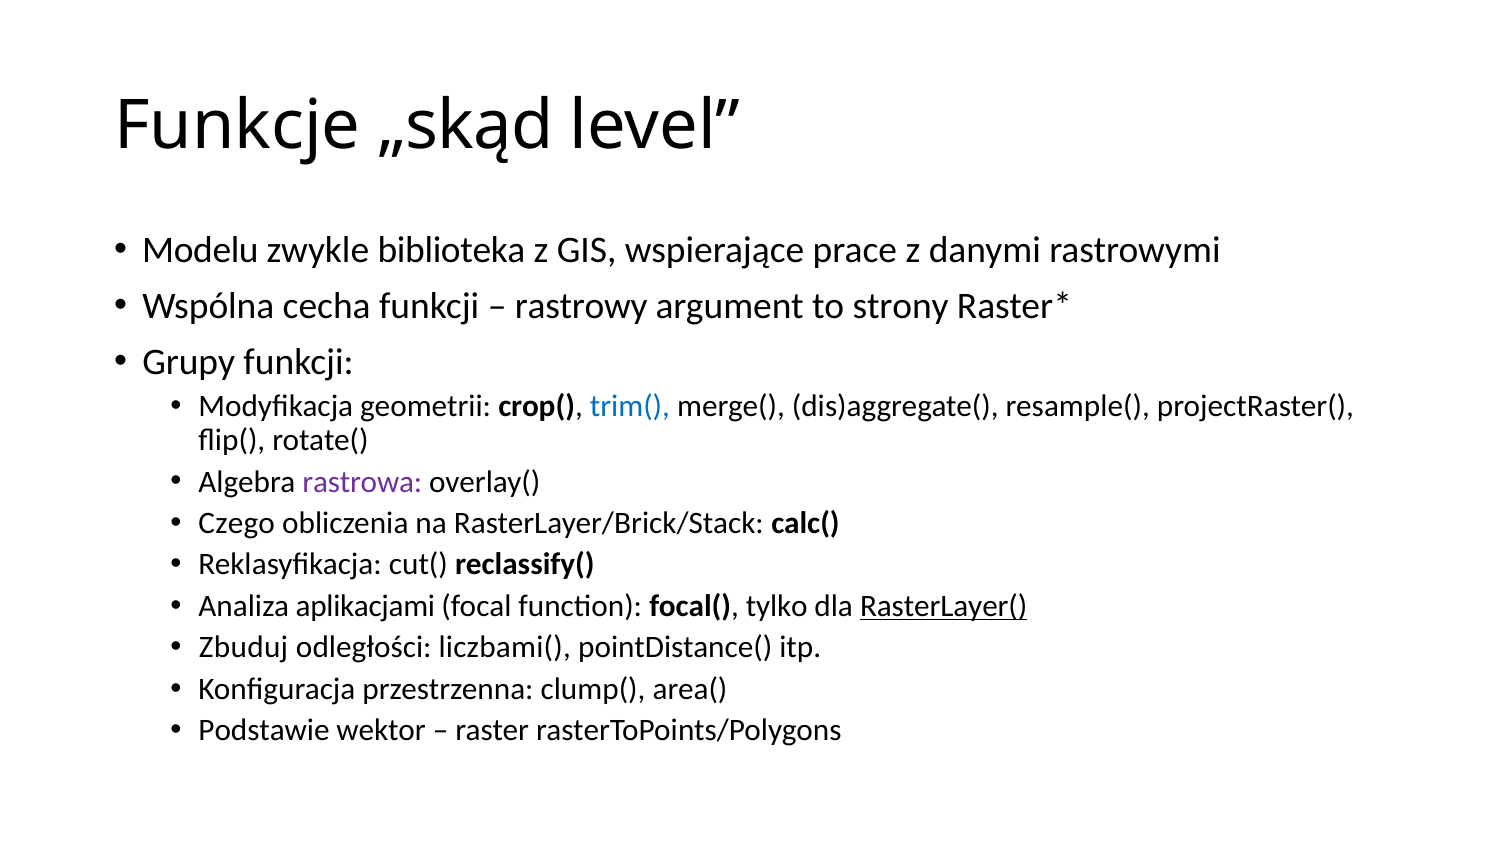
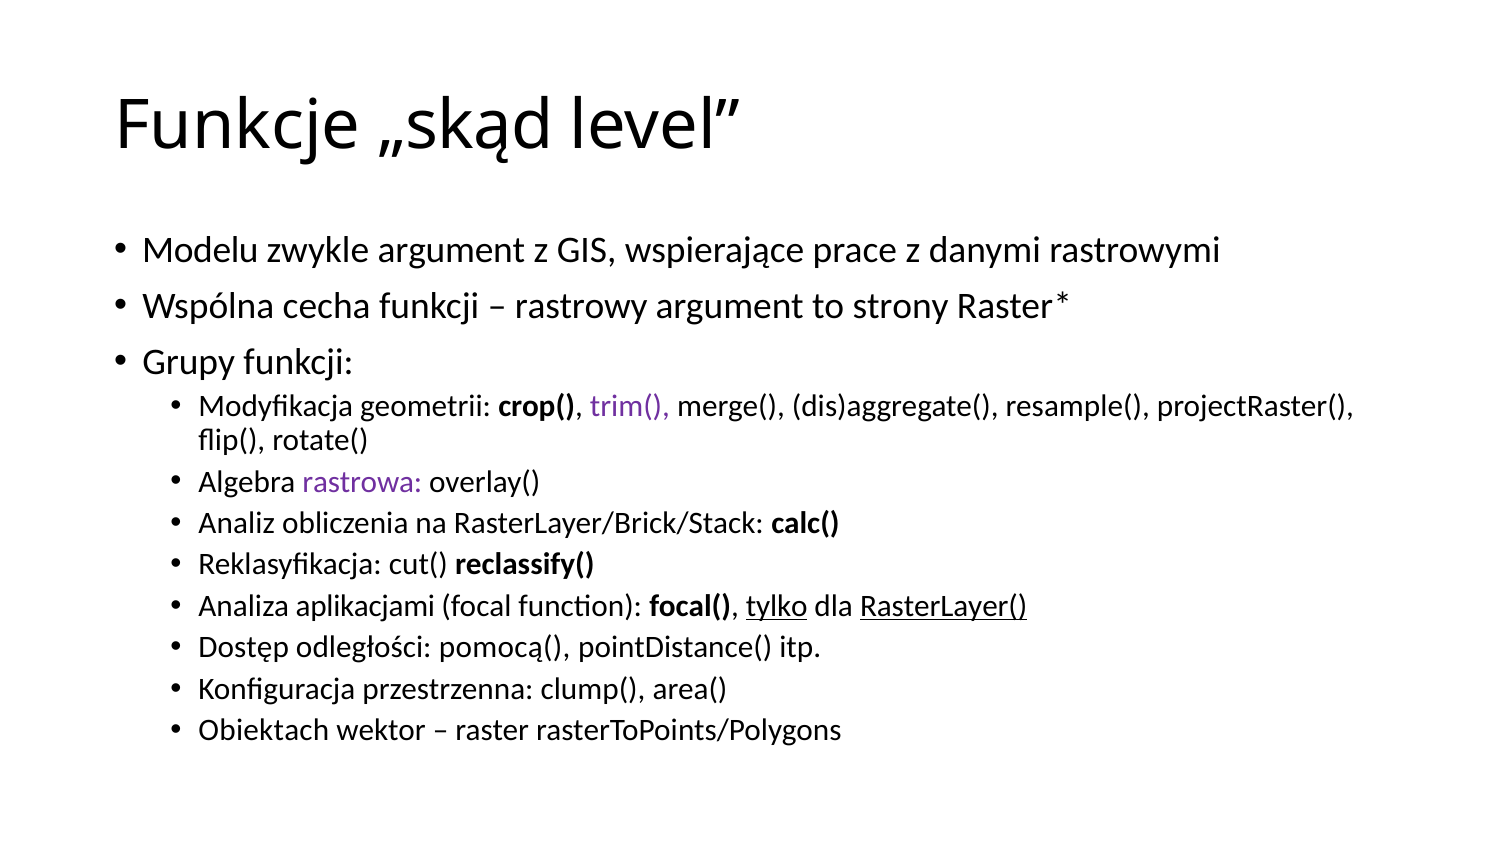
zwykle biblioteka: biblioteka -> argument
trim( colour: blue -> purple
Czego: Czego -> Analiz
tylko underline: none -> present
Zbuduj: Zbuduj -> Dostęp
liczbami(: liczbami( -> pomocą(
Podstawie: Podstawie -> Obiektach
